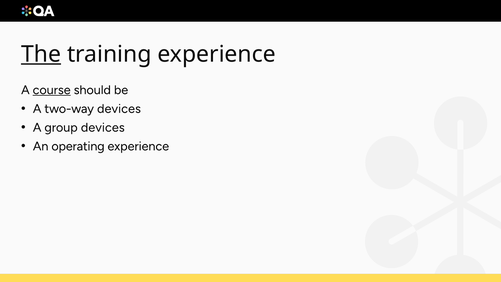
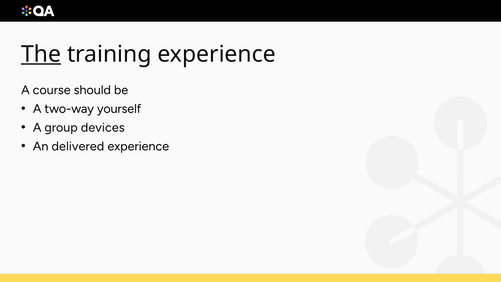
course underline: present -> none
two-way devices: devices -> yourself
operating: operating -> delivered
